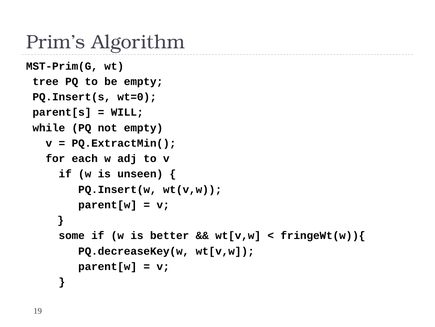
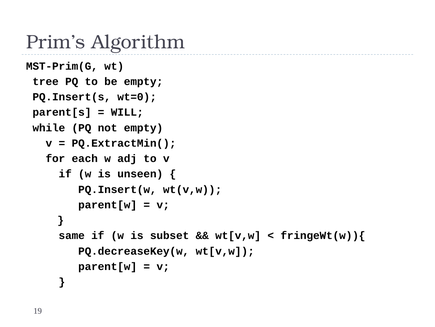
some: some -> same
better: better -> subset
